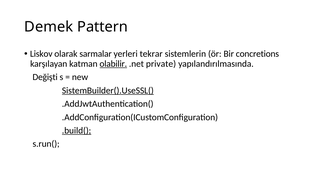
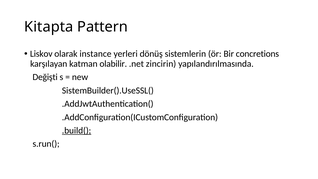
Demek: Demek -> Kitapta
sarmalar: sarmalar -> instance
tekrar: tekrar -> dönüş
olabilir underline: present -> none
private: private -> zincirin
SistemBuilder().UseSSL( underline: present -> none
